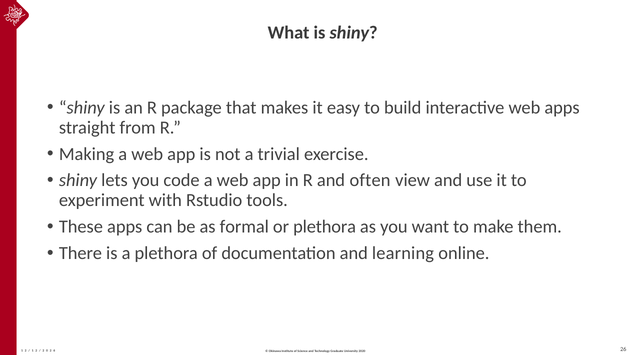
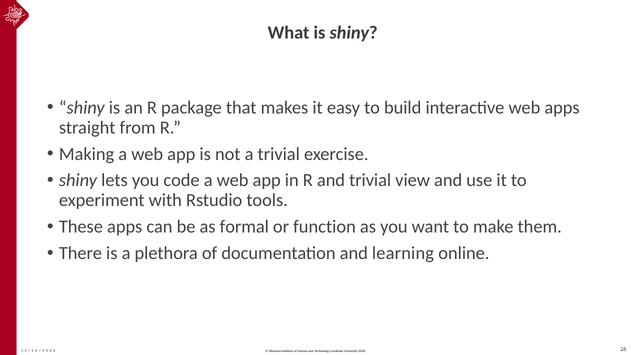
and often: often -> trivial
or plethora: plethora -> function
